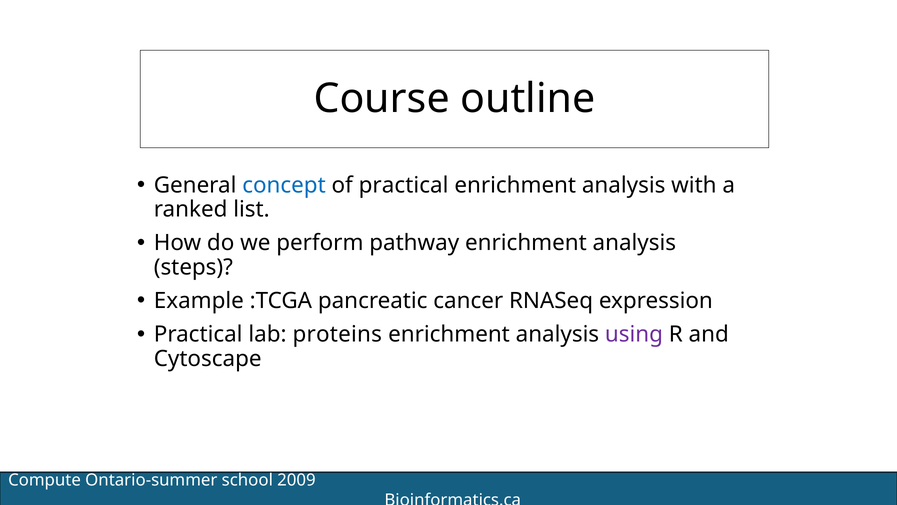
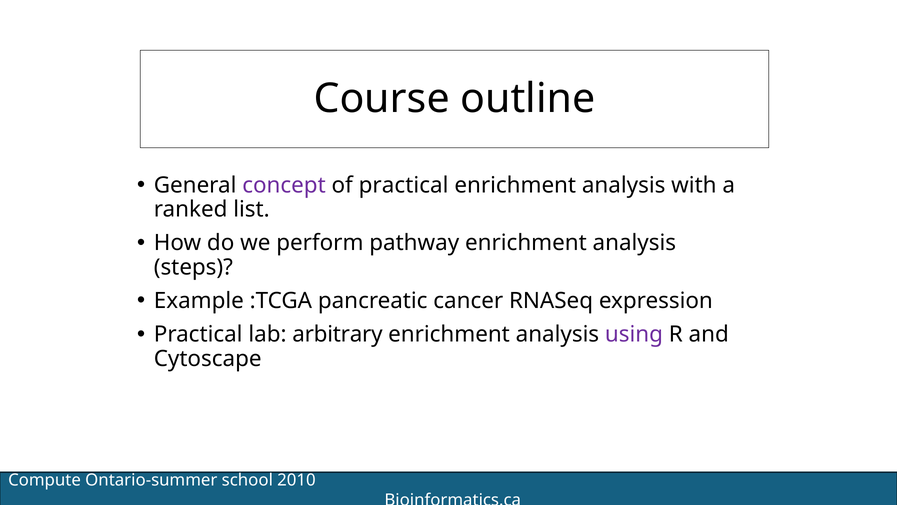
concept colour: blue -> purple
proteins: proteins -> arbitrary
2009: 2009 -> 2010
